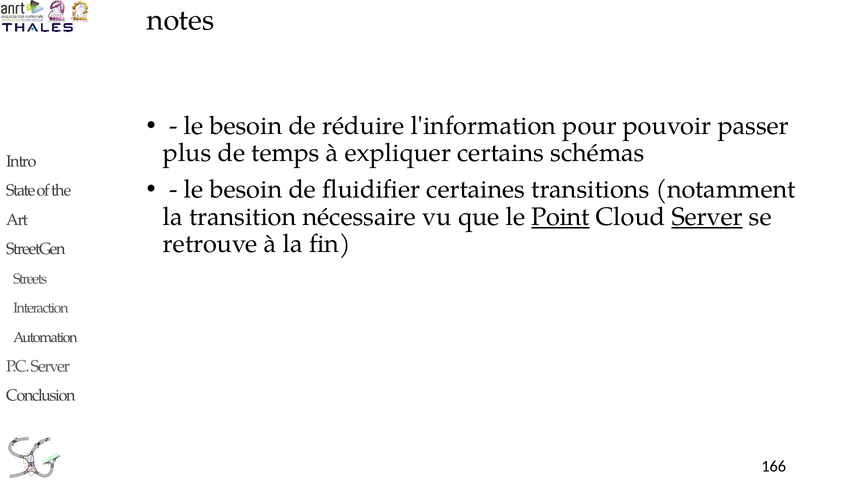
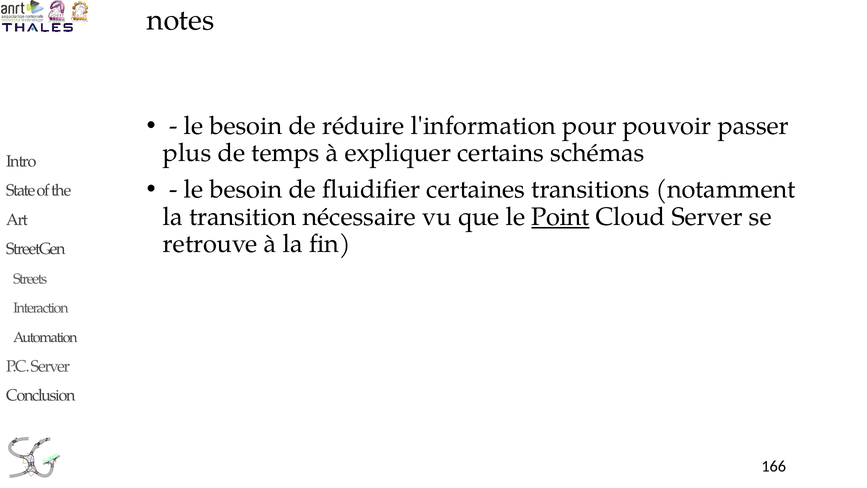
Server at (707, 217) underline: present -> none
